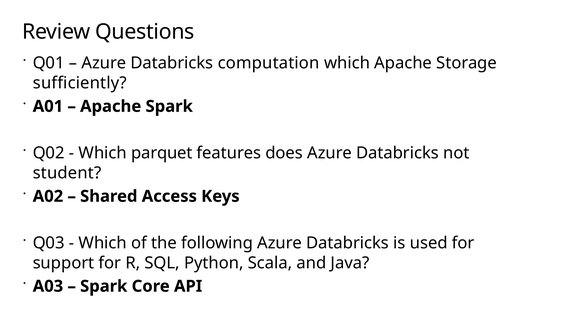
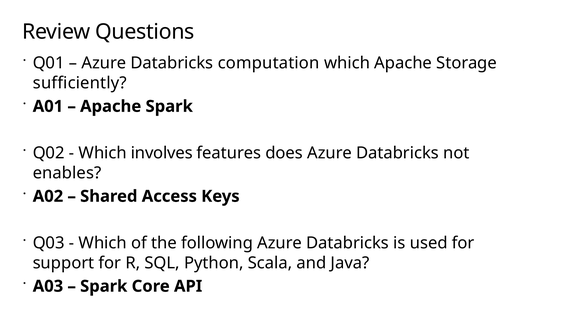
parquet: parquet -> involves
student: student -> enables
